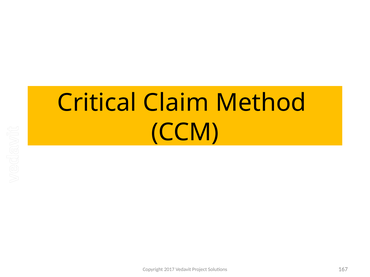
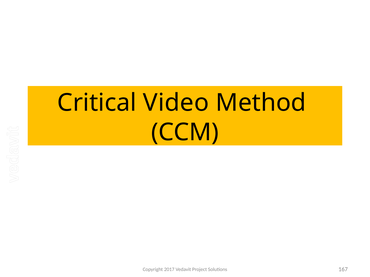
Claim: Claim -> Video
